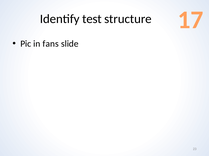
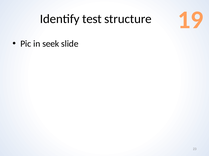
17: 17 -> 19
fans: fans -> seek
